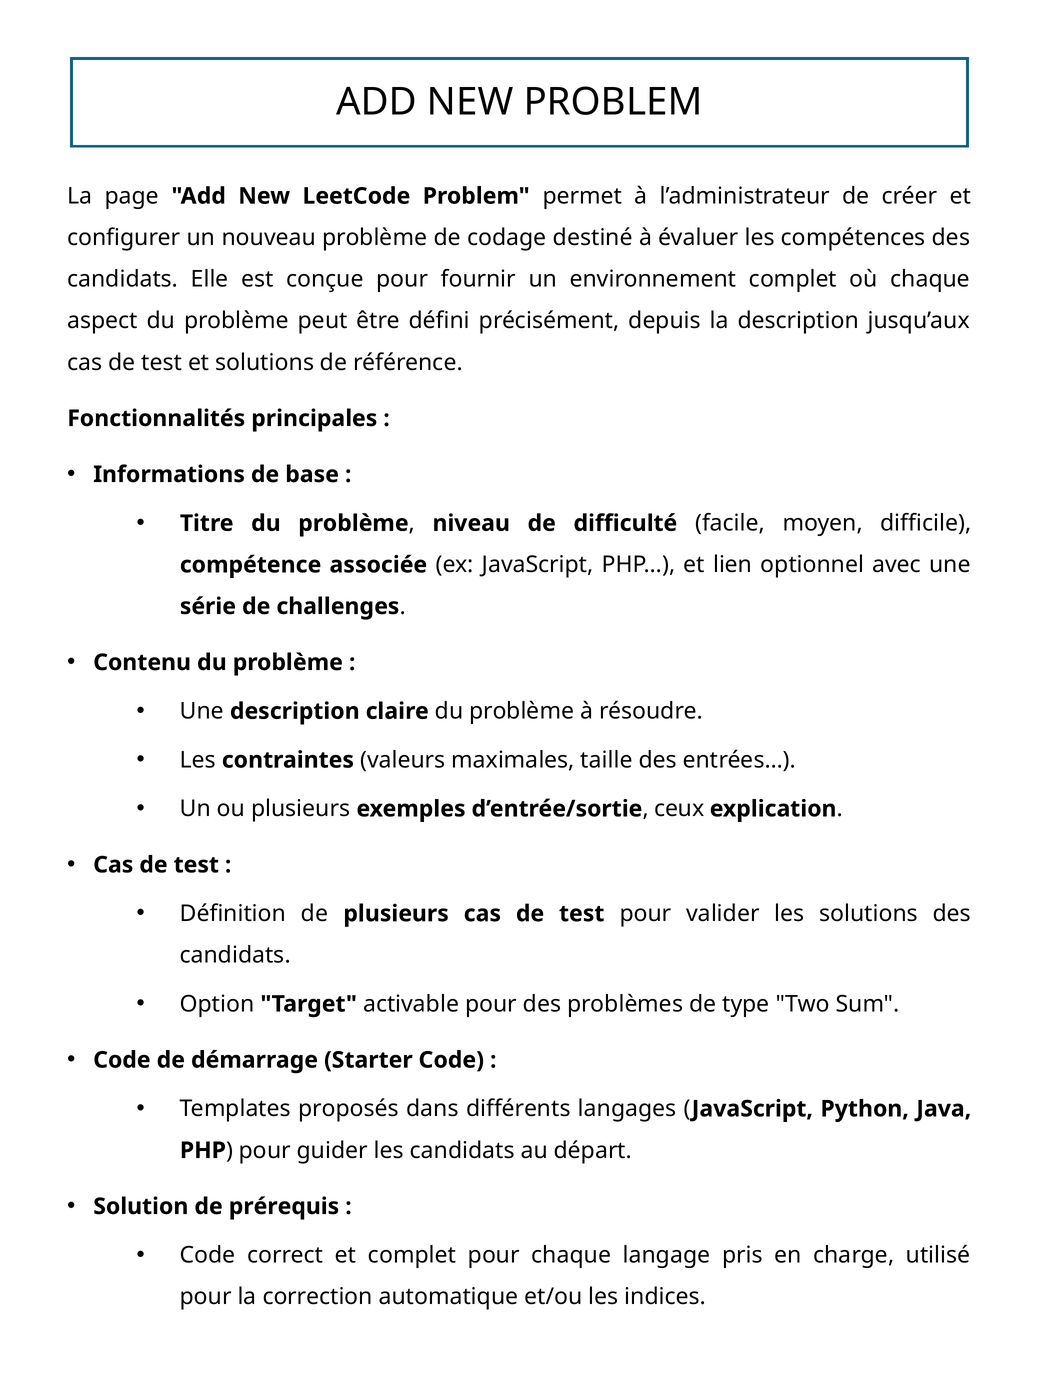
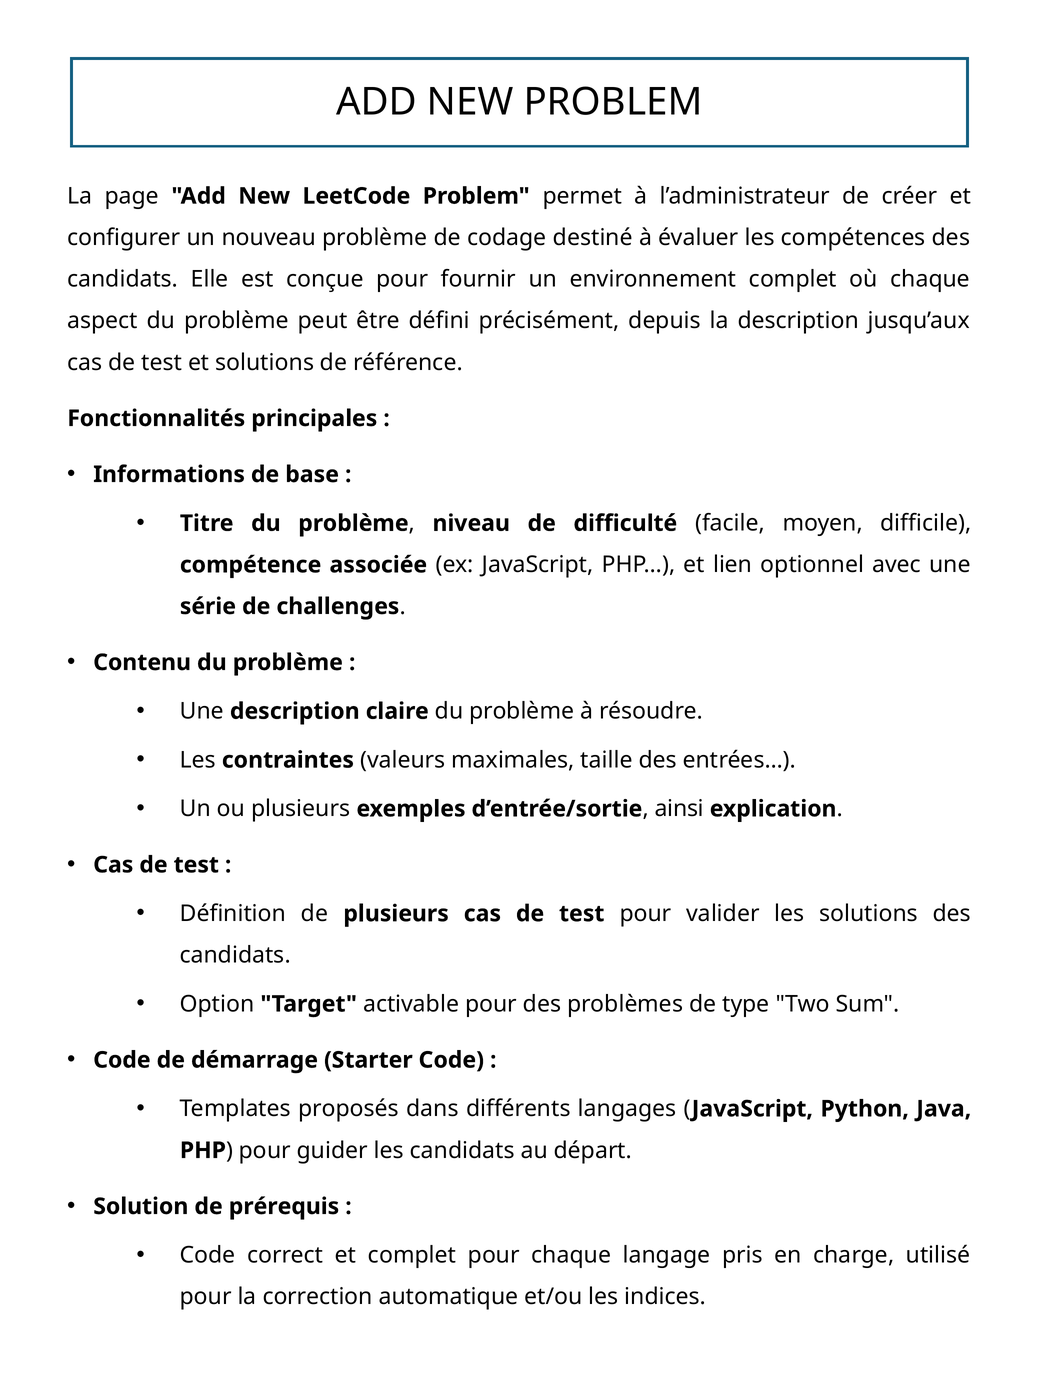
ceux: ceux -> ainsi
